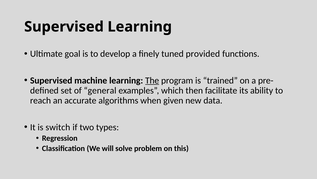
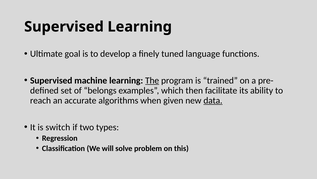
provided: provided -> language
general: general -> belongs
data underline: none -> present
